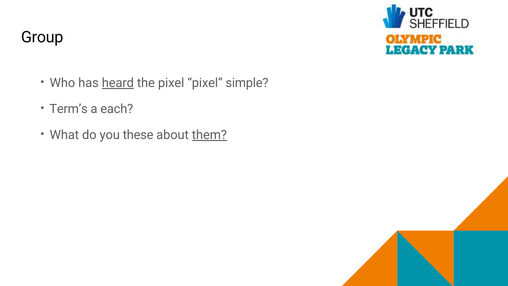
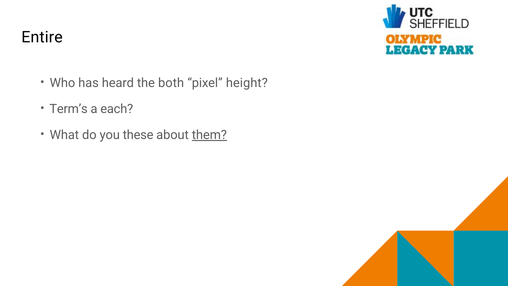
Group: Group -> Entire
heard underline: present -> none
the pixel: pixel -> both
simple: simple -> height
